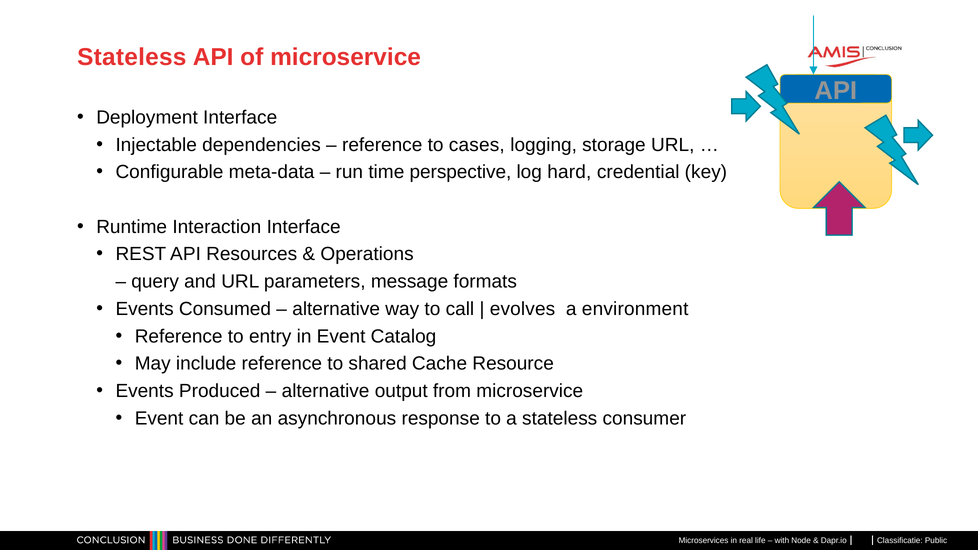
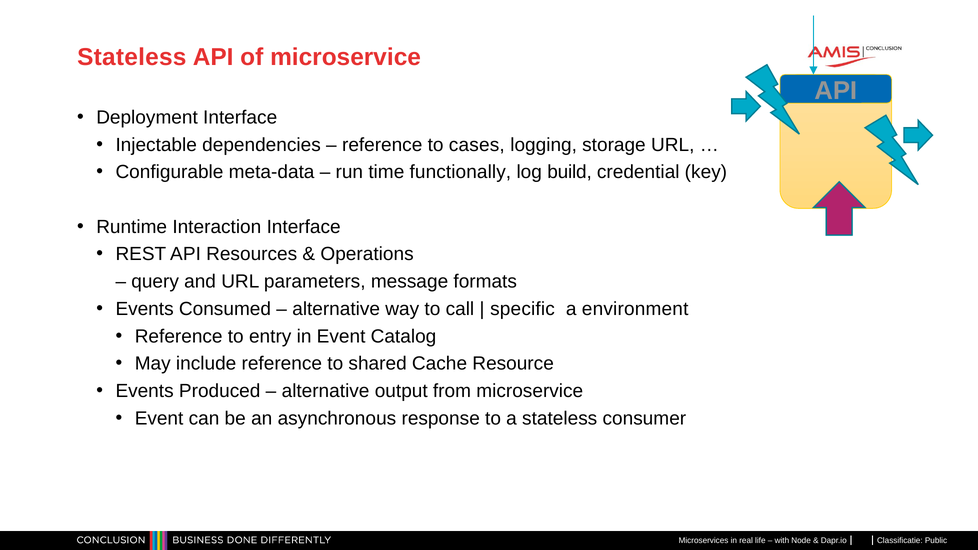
perspective: perspective -> functionally
hard: hard -> build
evolves: evolves -> specific
